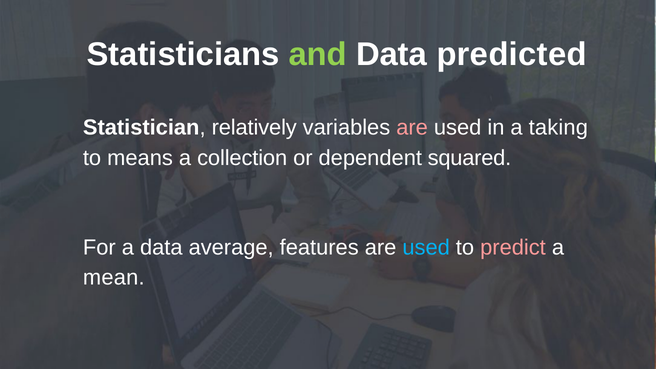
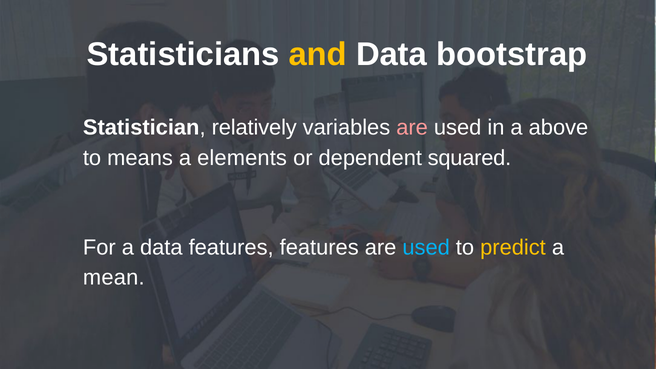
and colour: light green -> yellow
predicted: predicted -> bootstrap
taking: taking -> above
collection: collection -> elements
data average: average -> features
predict colour: pink -> yellow
